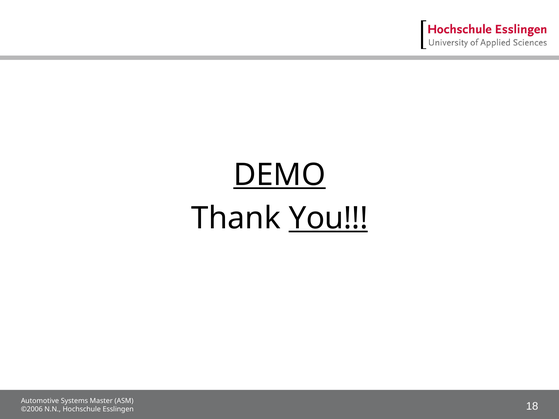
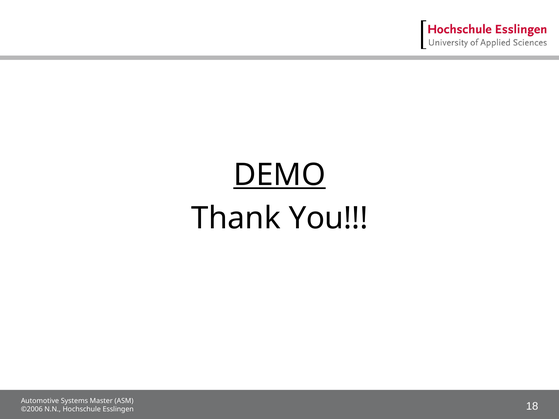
You underline: present -> none
